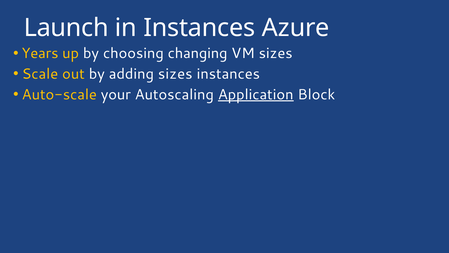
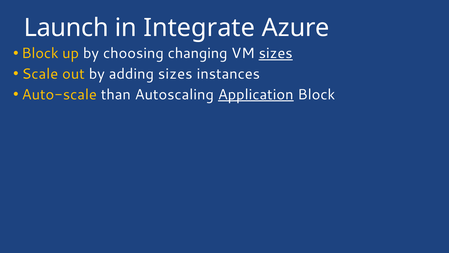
in Instances: Instances -> Integrate
Years at (40, 53): Years -> Block
sizes at (276, 53) underline: none -> present
your: your -> than
